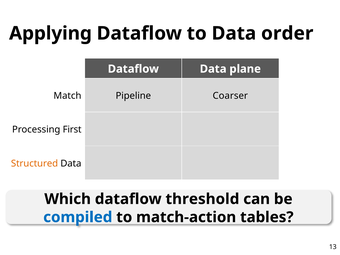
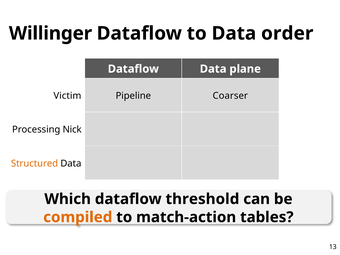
Applying: Applying -> Willinger
Match: Match -> Victim
First: First -> Nick
compiled colour: blue -> orange
